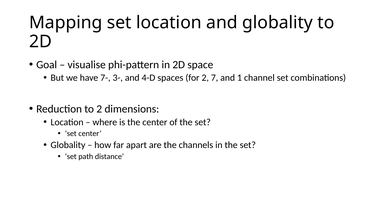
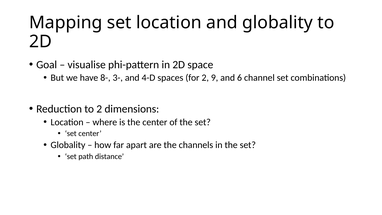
7-: 7- -> 8-
7: 7 -> 9
1: 1 -> 6
